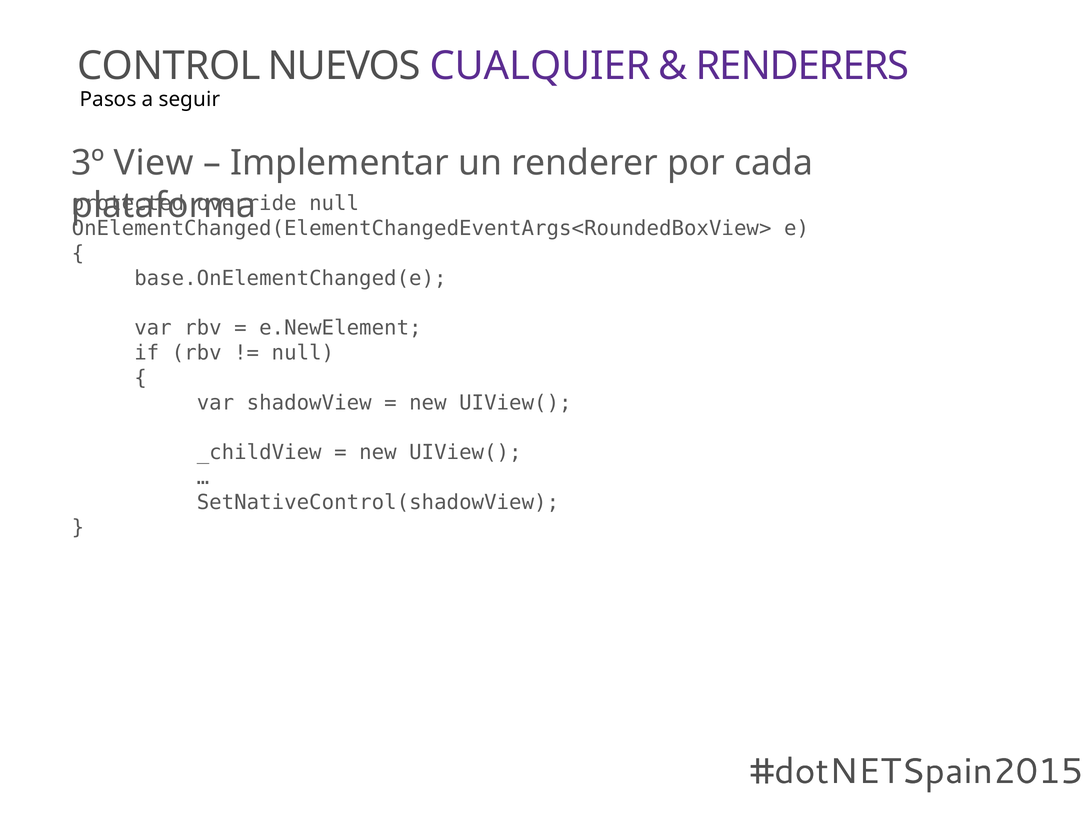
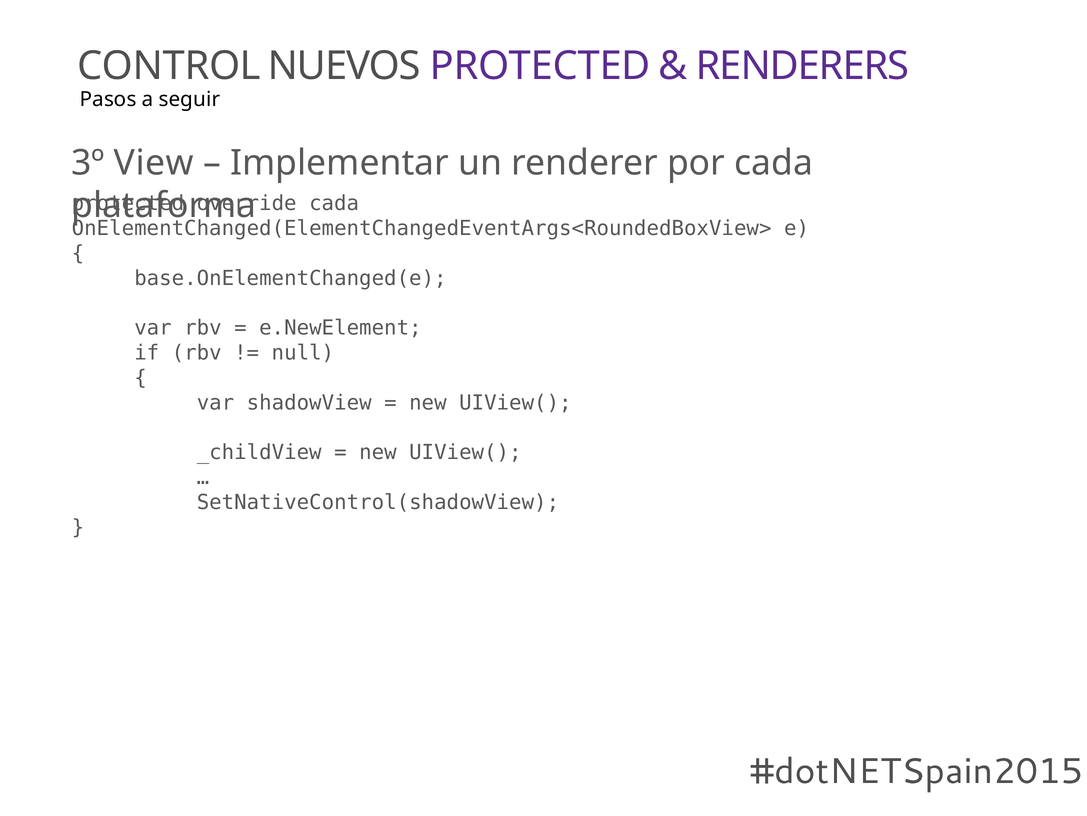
NUEVOS CUALQUIER: CUALQUIER -> PROTECTED
null at (334, 203): null -> cada
